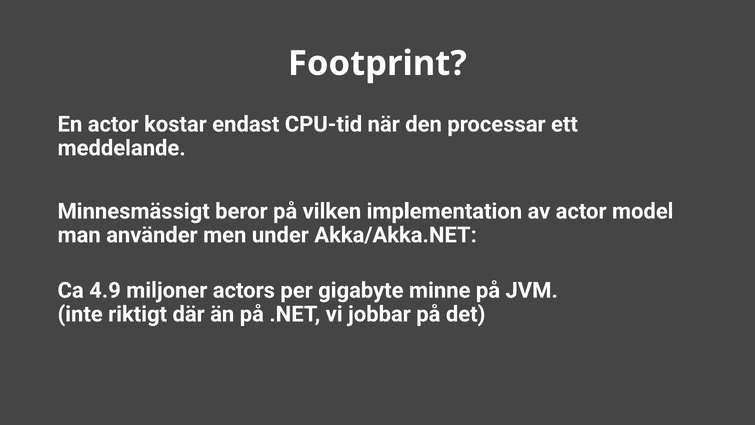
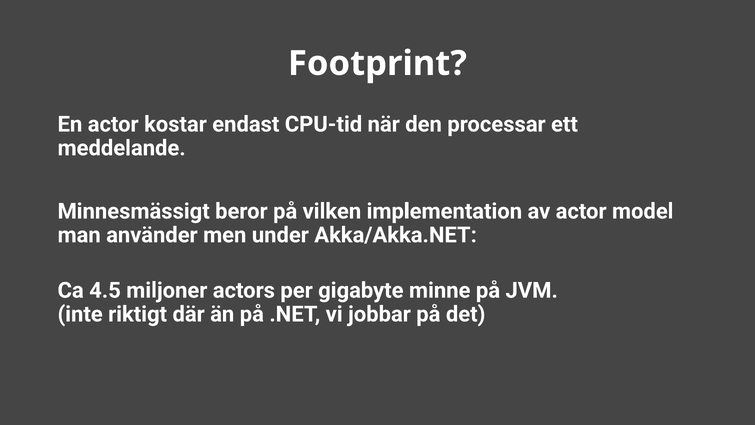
4.9: 4.9 -> 4.5
